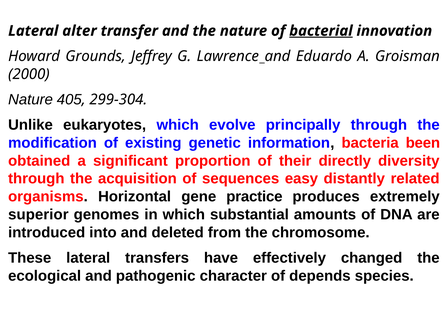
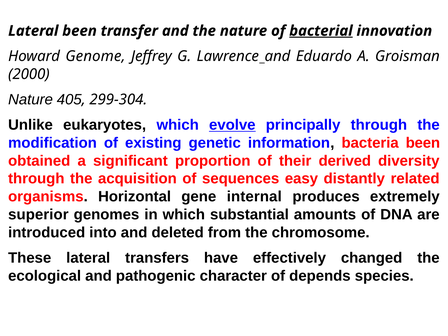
Lateral alter: alter -> been
Grounds: Grounds -> Genome
evolve underline: none -> present
directly: directly -> derived
practice: practice -> internal
